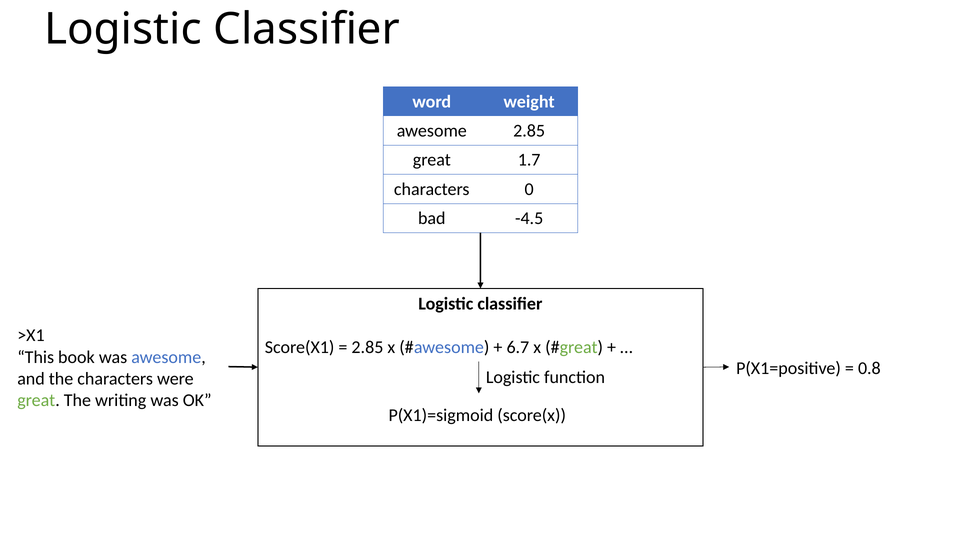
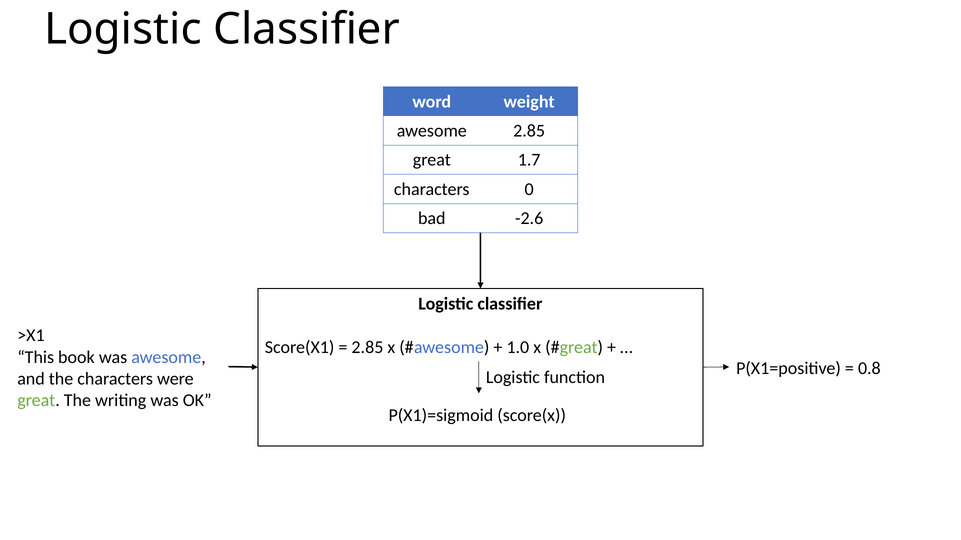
-4.5: -4.5 -> -2.6
6.7: 6.7 -> 1.0
